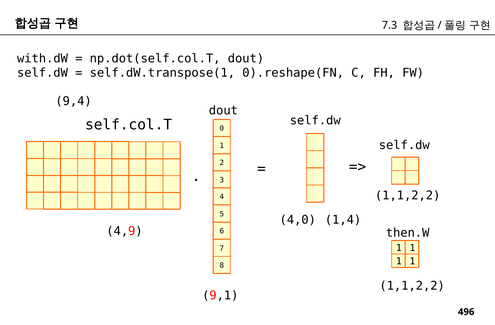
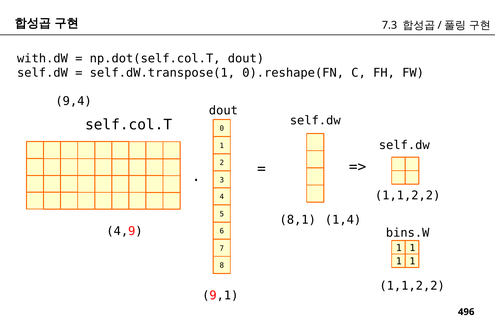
4,0: 4,0 -> 8,1
then.W: then.W -> bins.W
